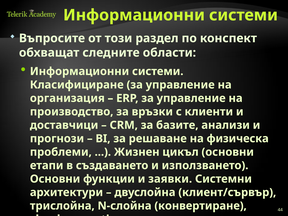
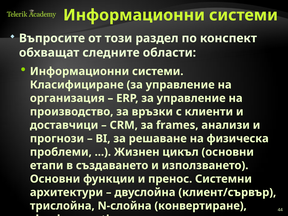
базите: базите -> frames
заявки: заявки -> пренос
